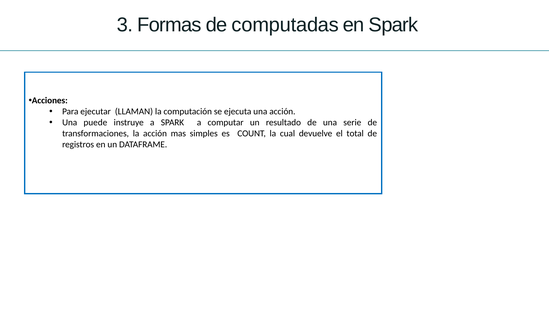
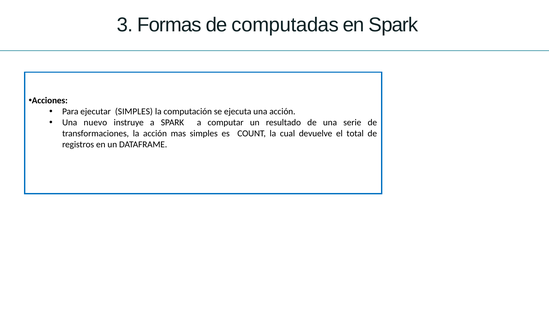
ejecutar LLAMAN: LLAMAN -> SIMPLES
puede: puede -> nuevo
